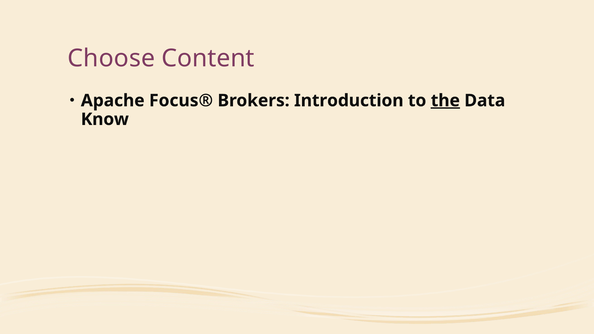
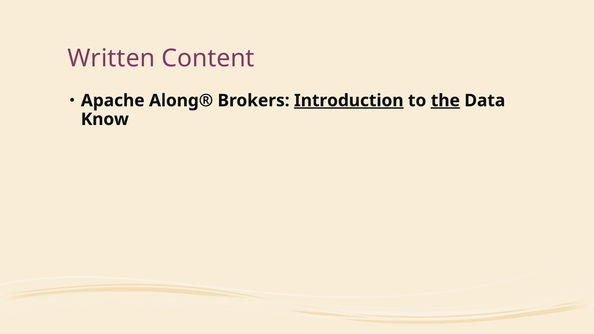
Choose: Choose -> Written
Focus®: Focus® -> Along®
Introduction underline: none -> present
